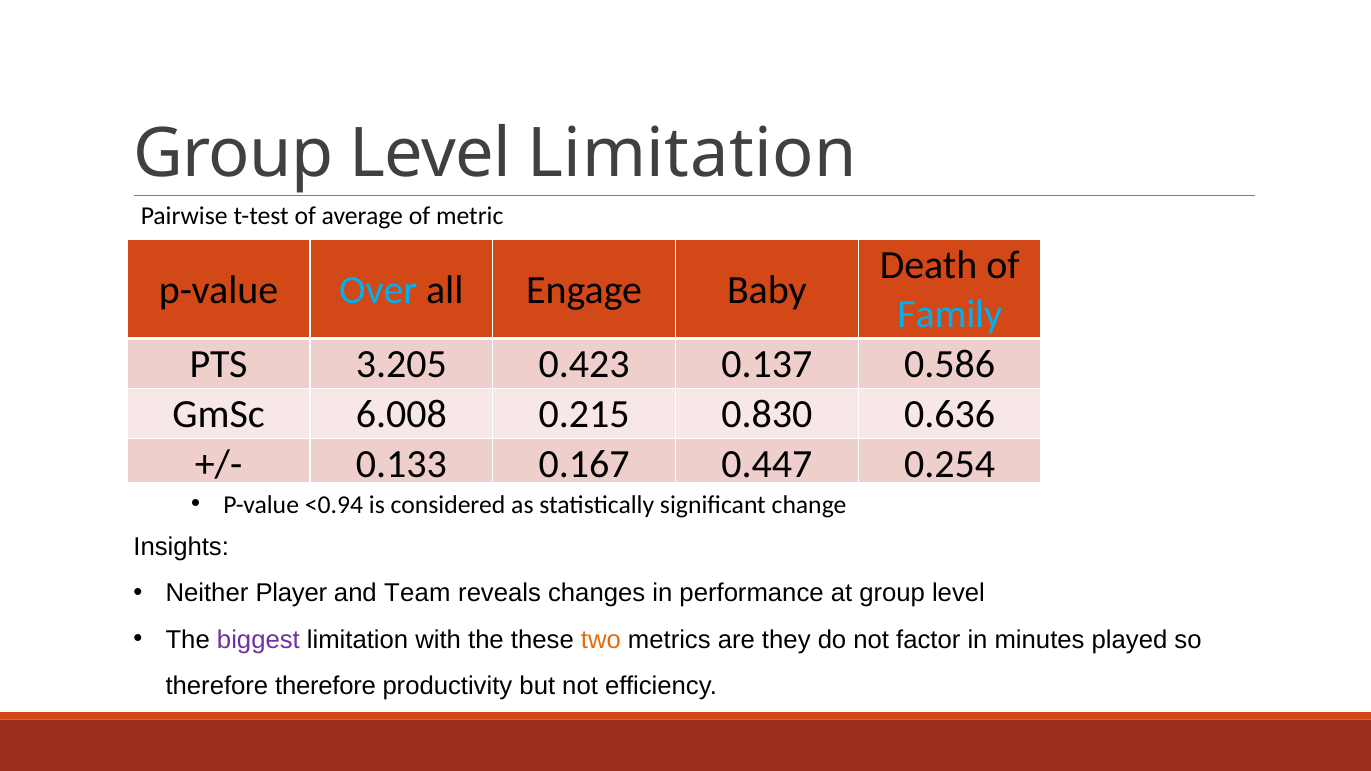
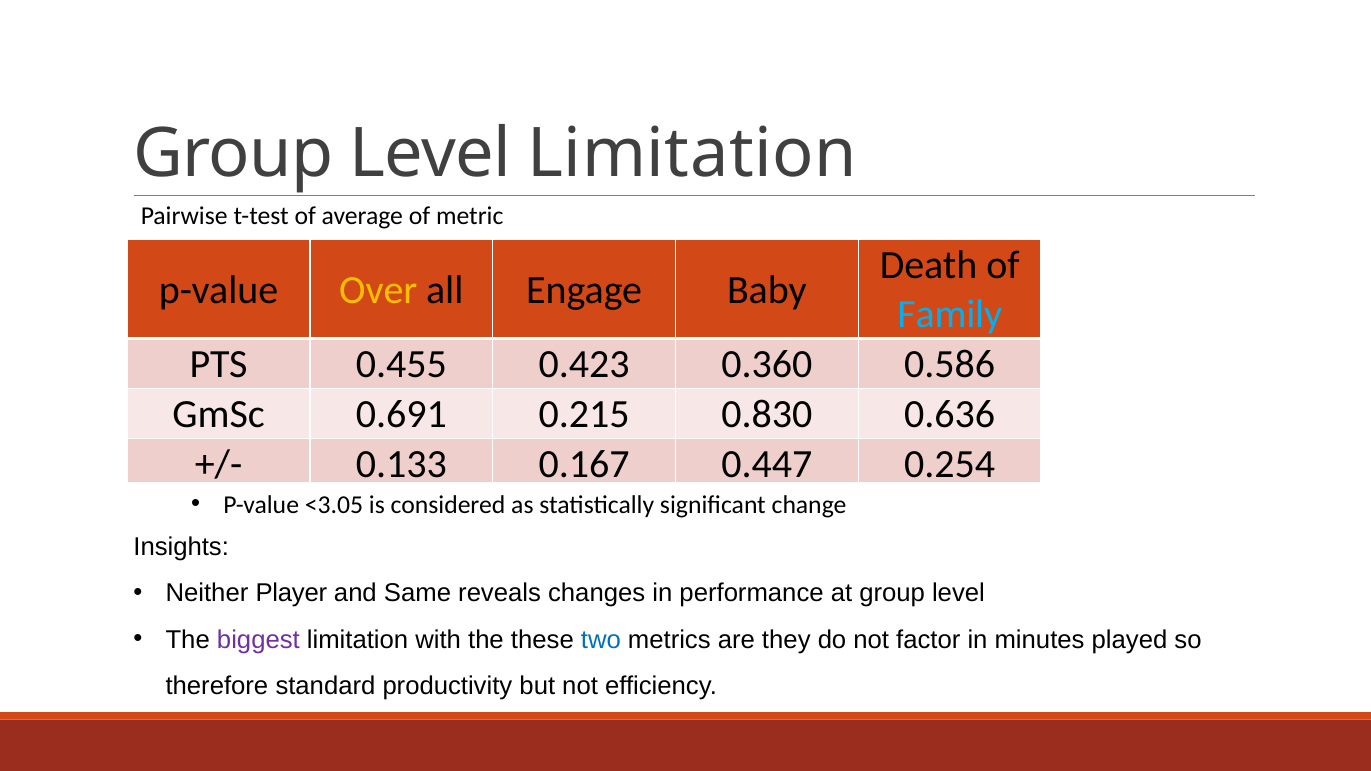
Over colour: light blue -> yellow
3.205: 3.205 -> 0.455
0.137: 0.137 -> 0.360
6.008: 6.008 -> 0.691
<0.94: <0.94 -> <3.05
Team: Team -> Same
two colour: orange -> blue
therefore therefore: therefore -> standard
